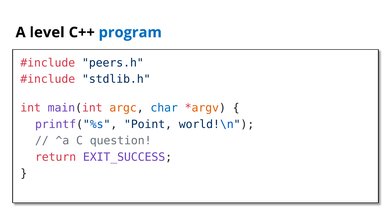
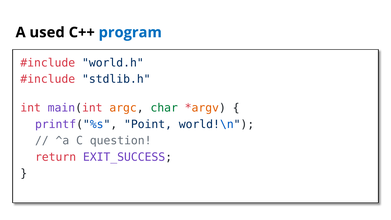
level: level -> used
peers.h: peers.h -> world.h
char colour: blue -> green
